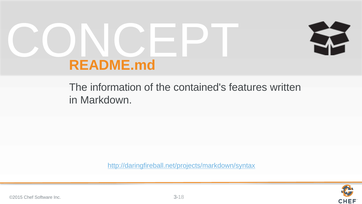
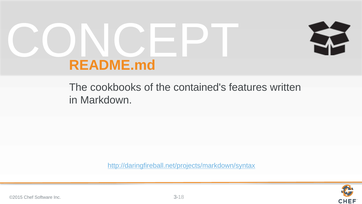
information: information -> cookbooks
